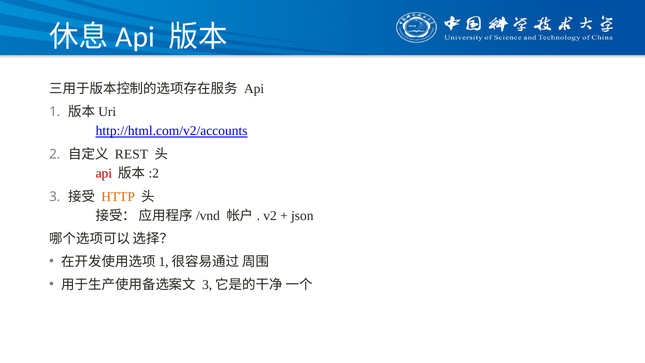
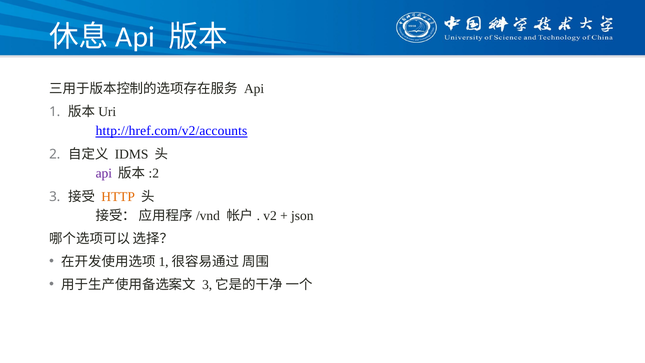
http://html.com/v2/accounts: http://html.com/v2/accounts -> http://href.com/v2/accounts
REST: REST -> IDMS
api at (104, 173) colour: red -> purple
